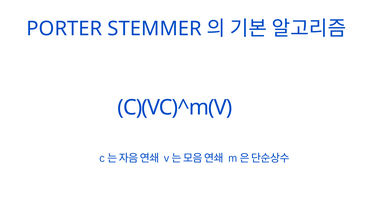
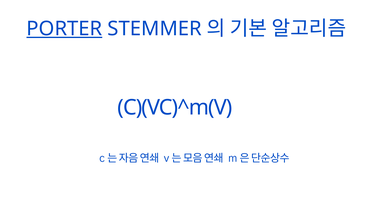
PORTER underline: none -> present
